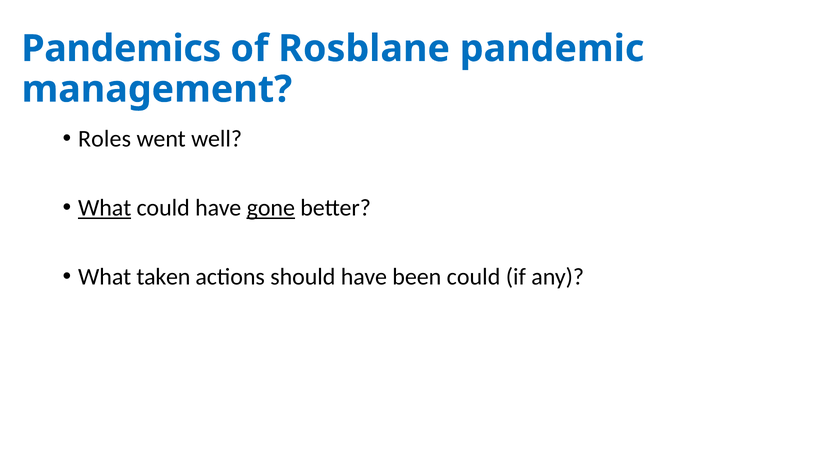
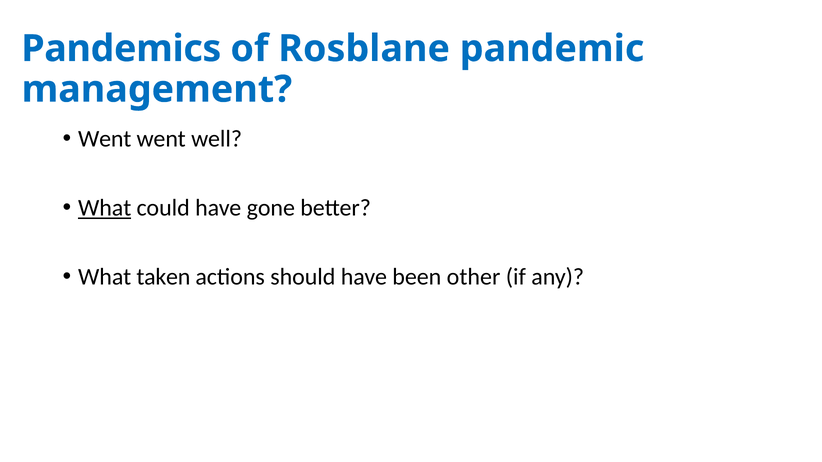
Roles at (105, 139): Roles -> Went
gone underline: present -> none
been could: could -> other
